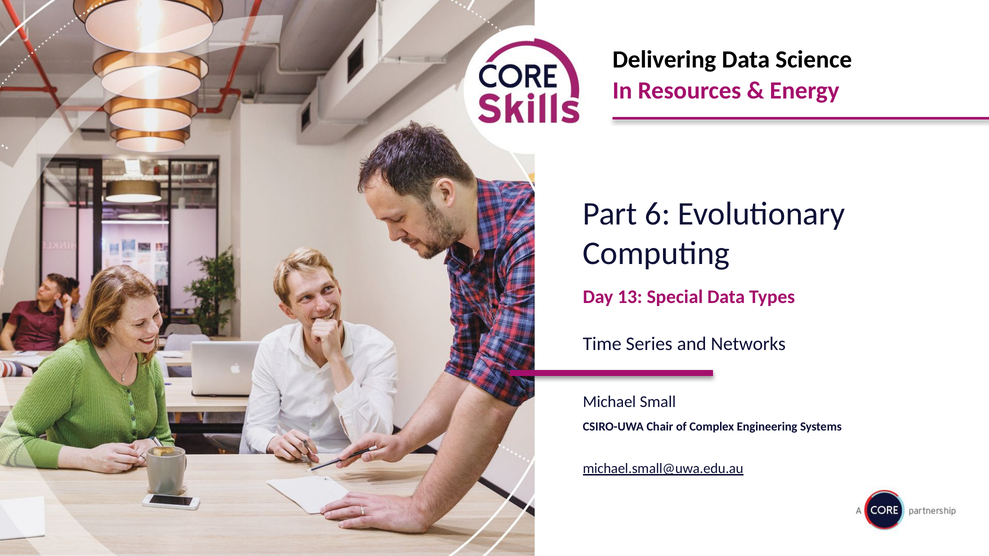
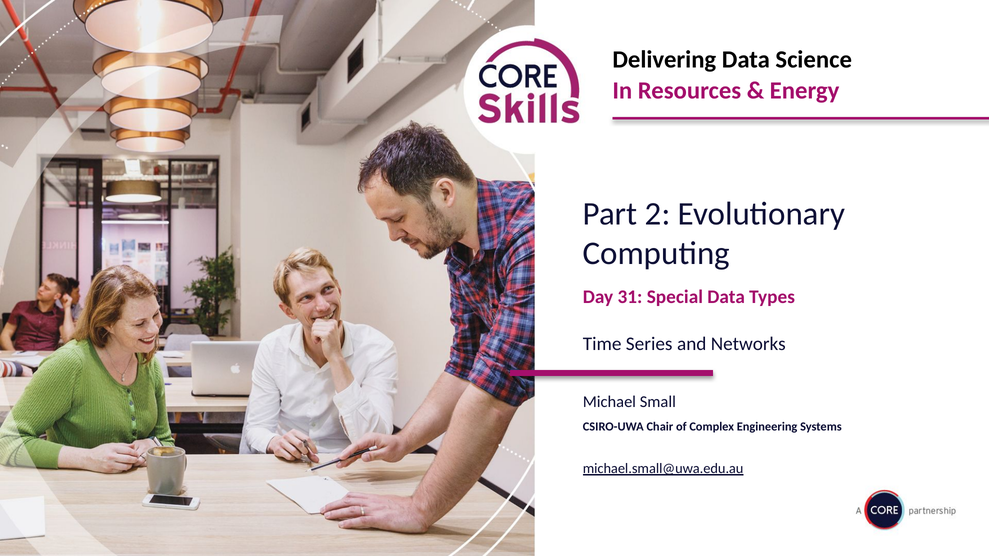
6: 6 -> 2
13: 13 -> 31
